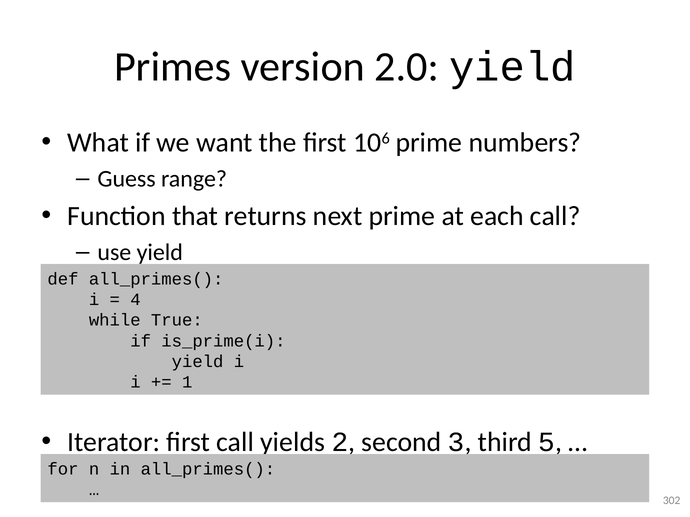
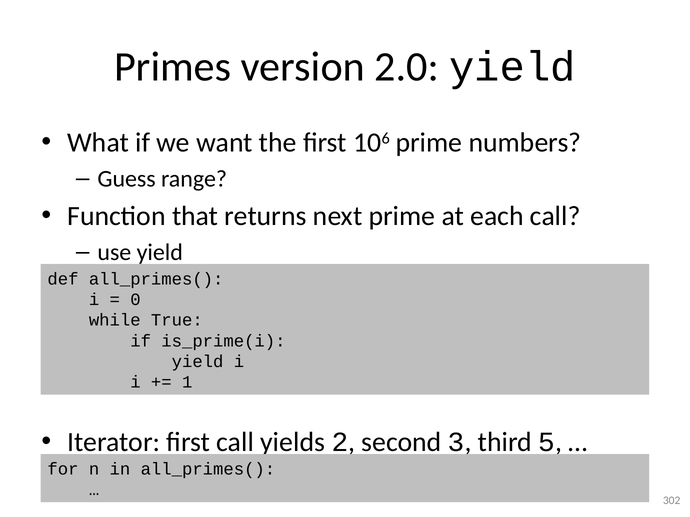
4: 4 -> 0
